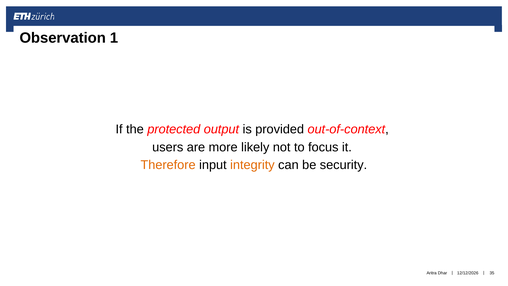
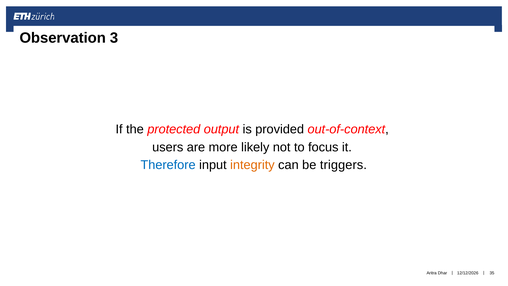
1: 1 -> 3
Therefore colour: orange -> blue
security: security -> triggers
